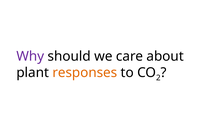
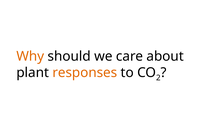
Why colour: purple -> orange
